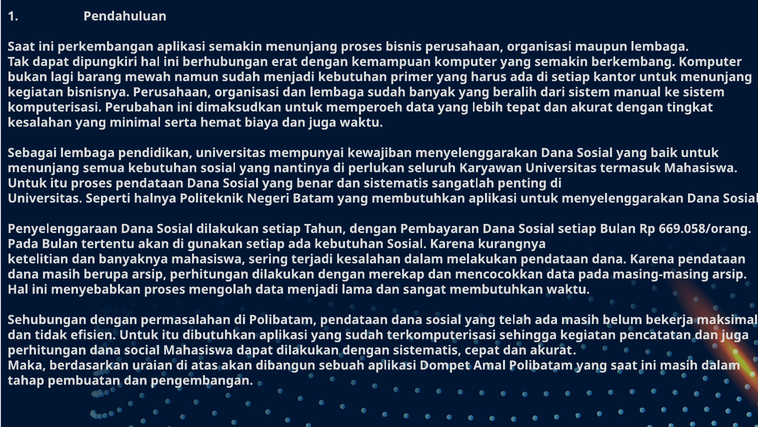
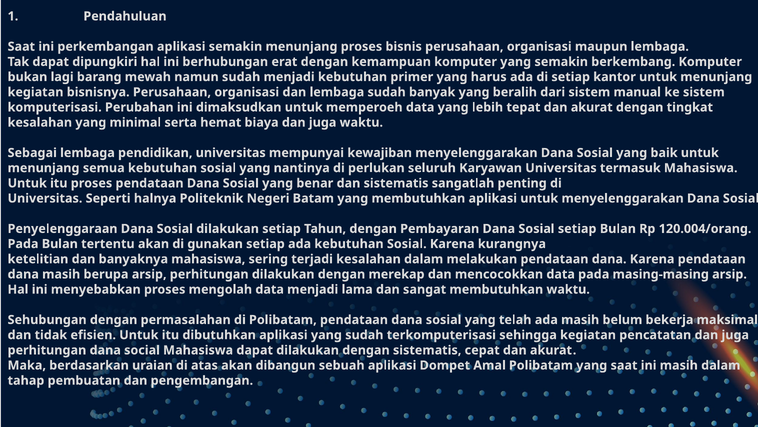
669.058/orang: 669.058/orang -> 120.004/orang
